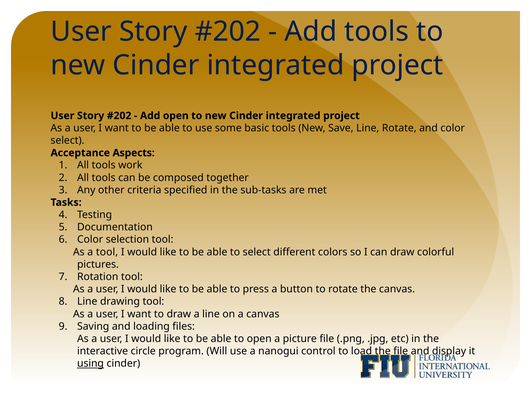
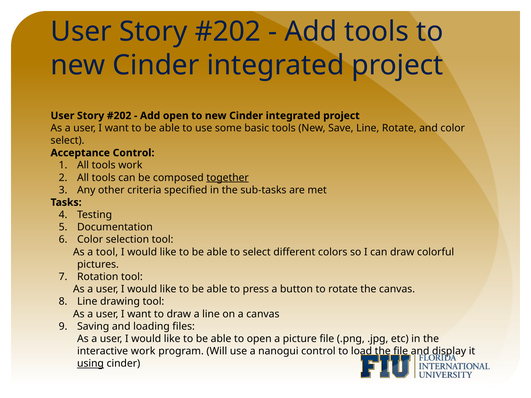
Acceptance Aspects: Aspects -> Control
together underline: none -> present
interactive circle: circle -> work
